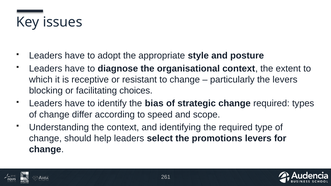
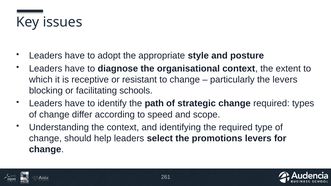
choices: choices -> schools
bias: bias -> path
